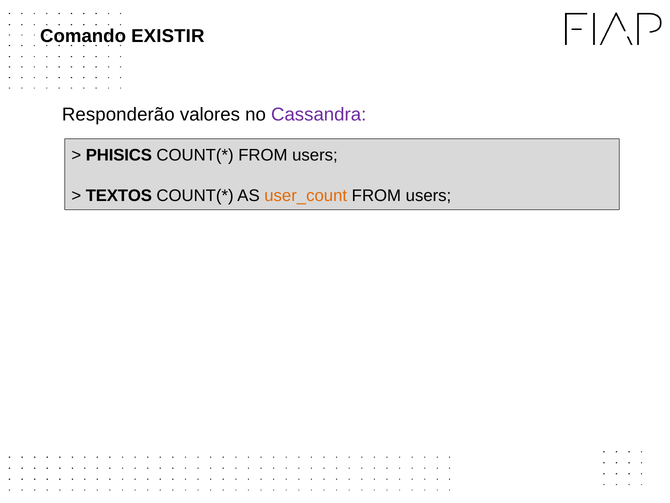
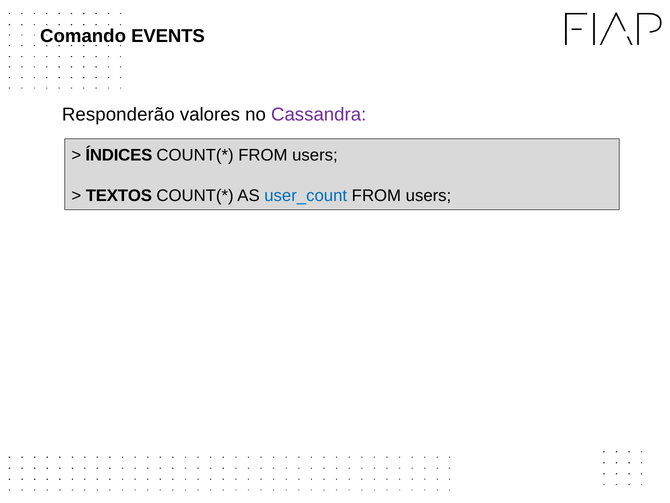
EXISTIR: EXISTIR -> EVENTS
PHISICS: PHISICS -> ÍNDICES
user_count colour: orange -> blue
